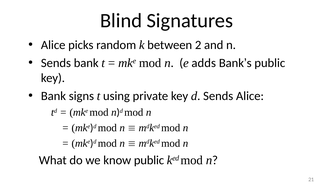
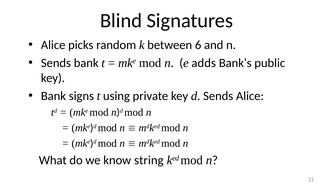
2: 2 -> 6
know public: public -> string
